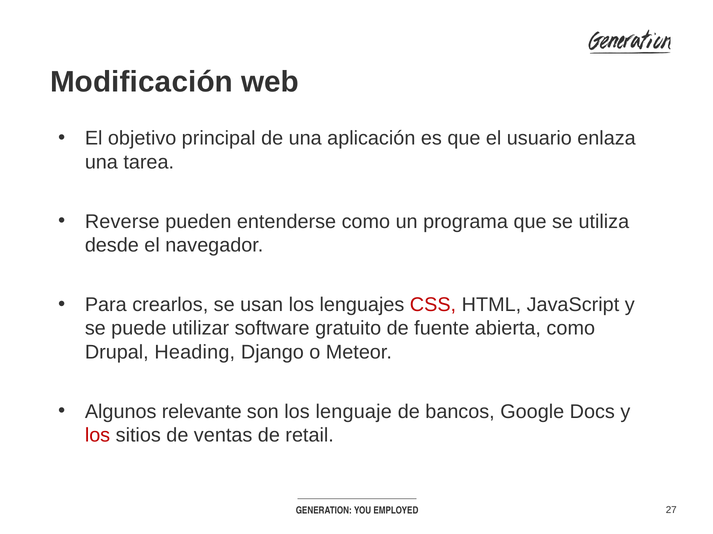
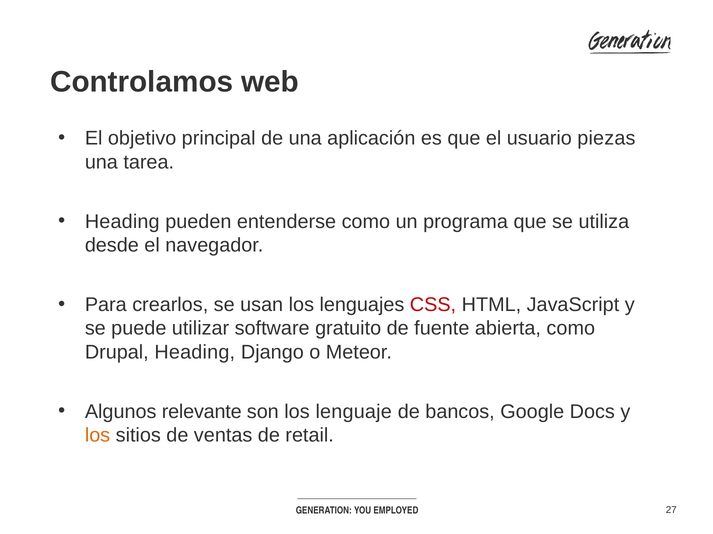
Modificación: Modificación -> Controlamos
enlaza: enlaza -> piezas
Reverse at (122, 222): Reverse -> Heading
los at (98, 436) colour: red -> orange
